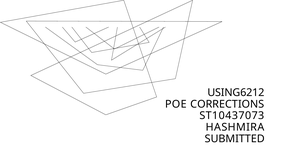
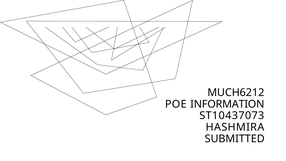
USING6212: USING6212 -> MUCH6212
CORRECTIONS: CORRECTIONS -> INFORMATION
